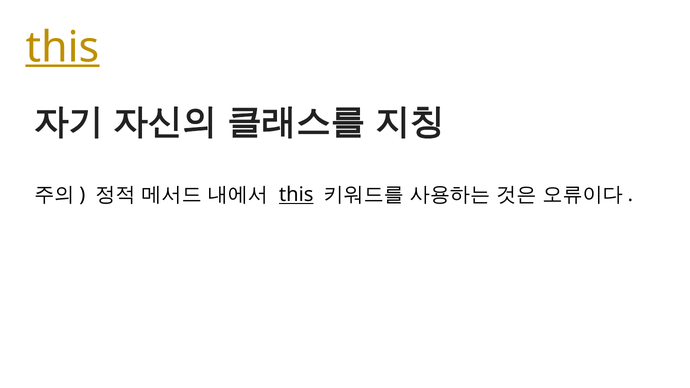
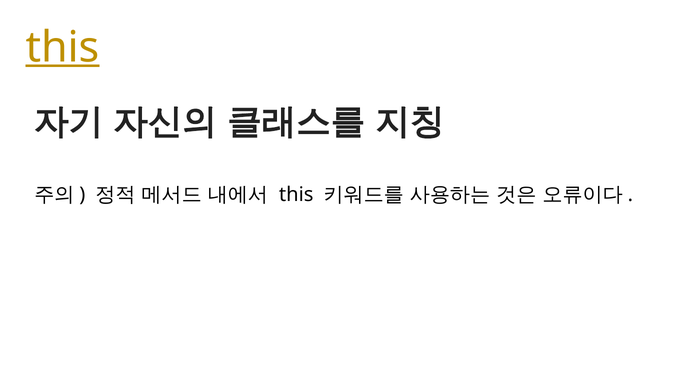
this at (296, 195) underline: present -> none
